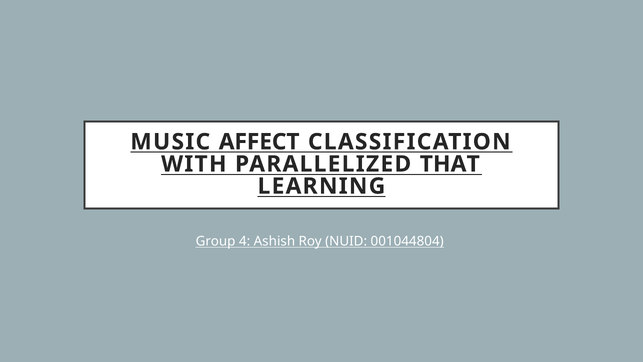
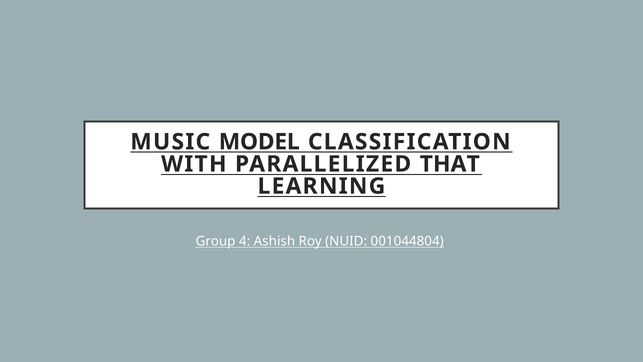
AFFECT: AFFECT -> MODEL
